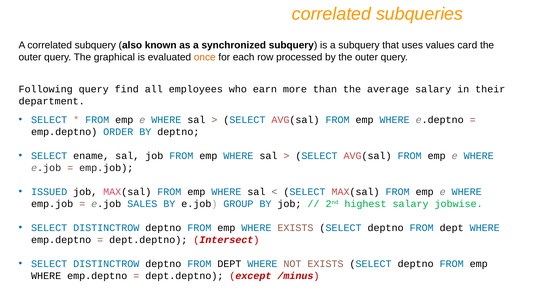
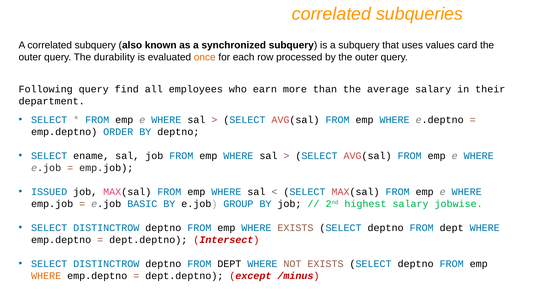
graphical: graphical -> durability
SALES: SALES -> BASIC
WHERE at (46, 276) colour: black -> orange
